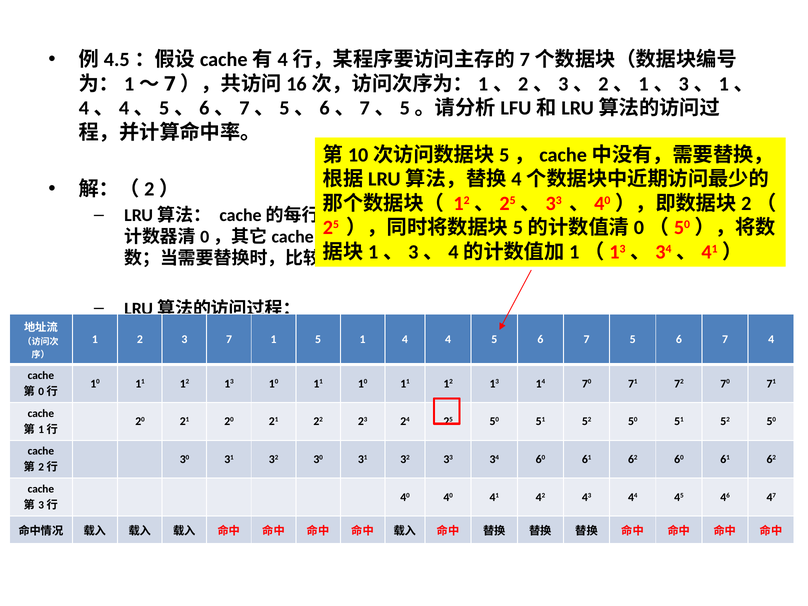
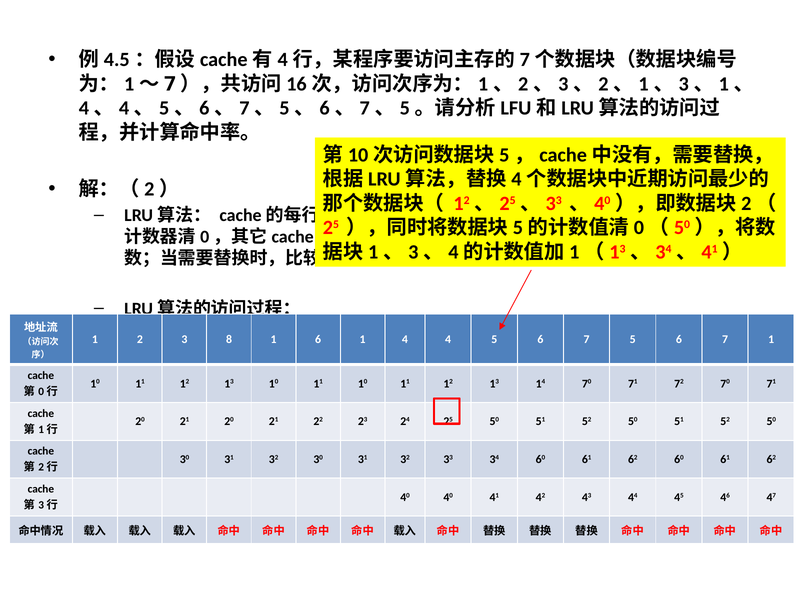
3 7: 7 -> 8
1 5: 5 -> 6
7 4: 4 -> 1
